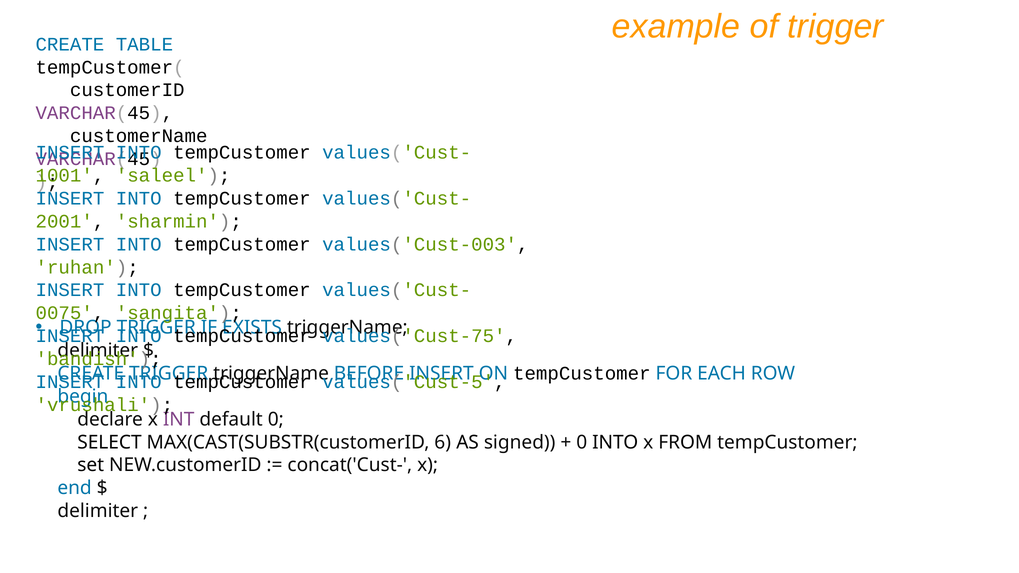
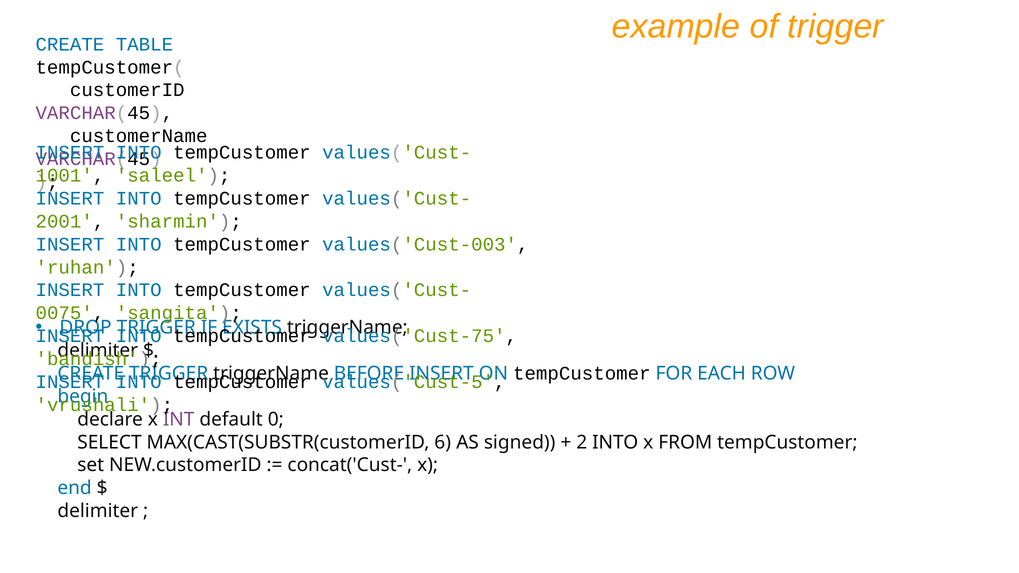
0 at (582, 442): 0 -> 2
